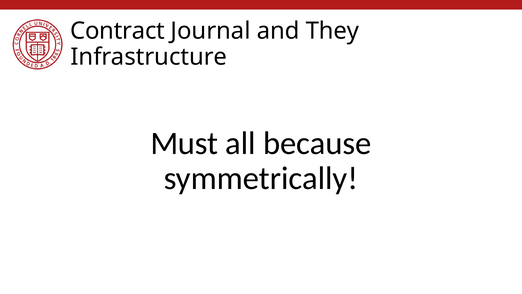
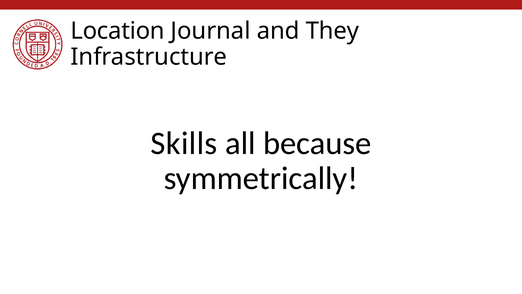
Contract: Contract -> Location
Must: Must -> Skills
